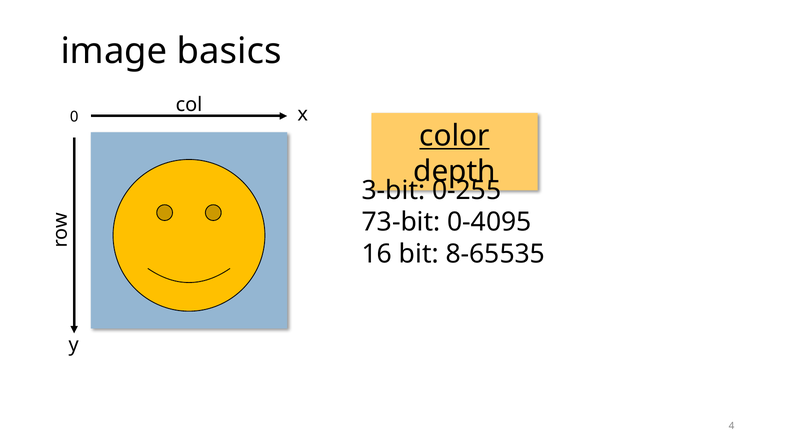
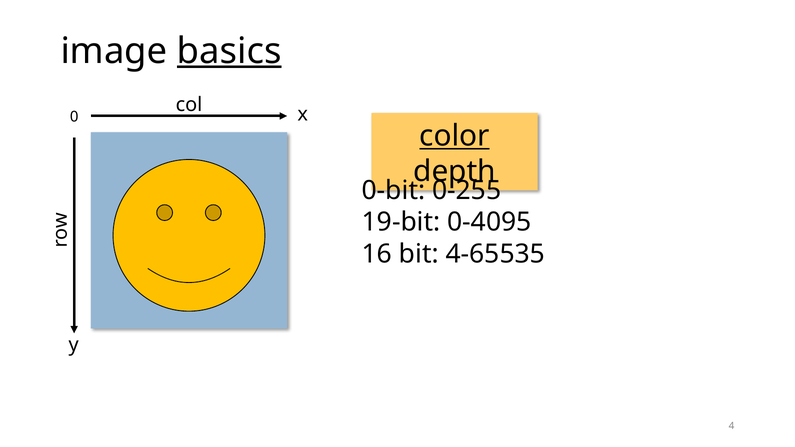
basics underline: none -> present
3-bit: 3-bit -> 0-bit
73-bit: 73-bit -> 19-bit
8-65535: 8-65535 -> 4-65535
